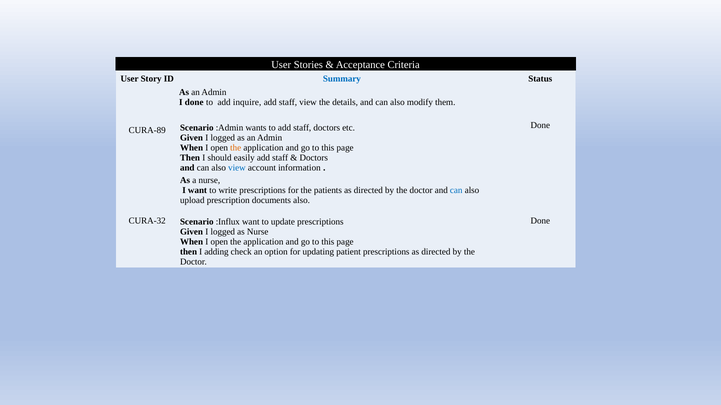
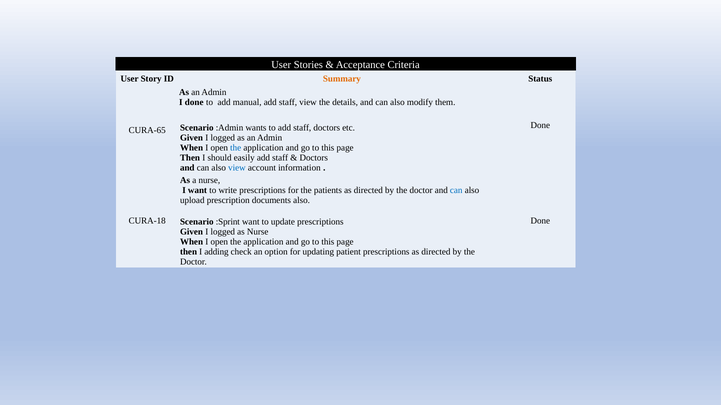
Summary colour: blue -> orange
inquire: inquire -> manual
CURA-89: CURA-89 -> CURA-65
the at (236, 148) colour: orange -> blue
CURA-32: CURA-32 -> CURA-18
:Influx: :Influx -> :Sprint
